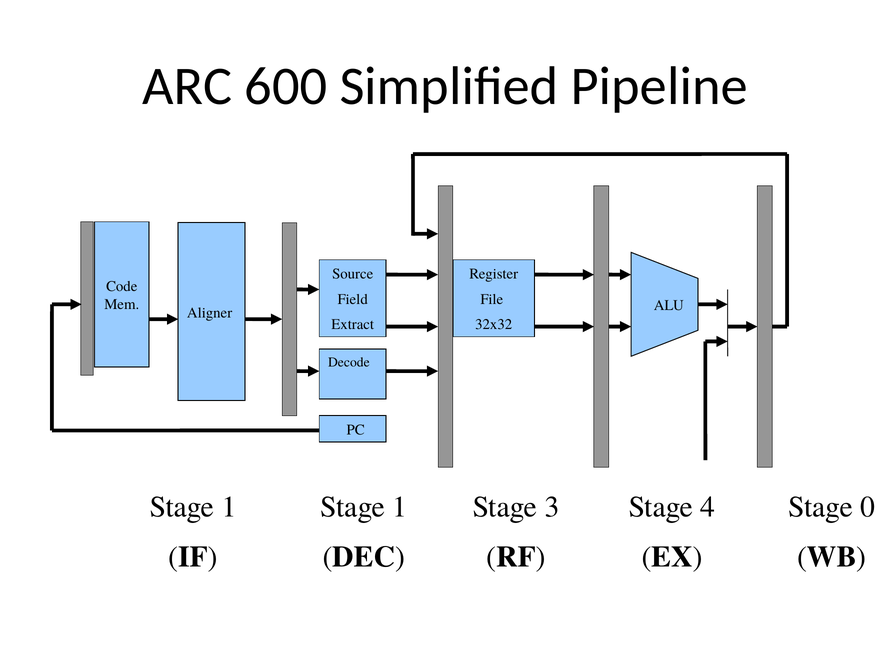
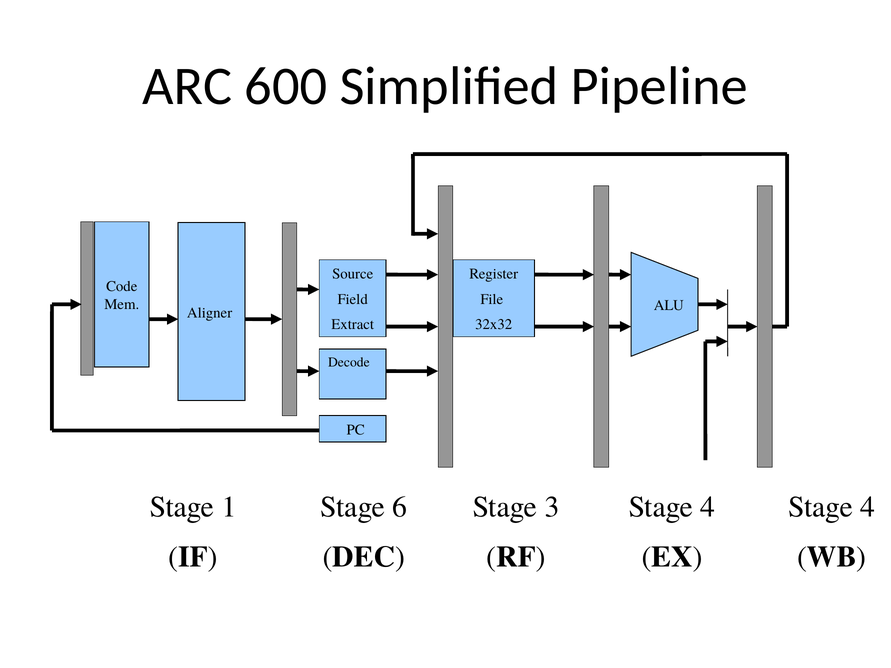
1 at (400, 507): 1 -> 6
0 at (868, 507): 0 -> 4
